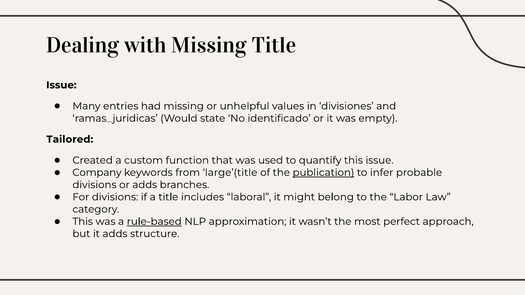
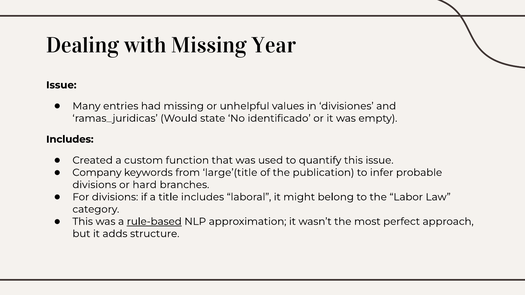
Missing Title: Title -> Year
Tailored at (70, 139): Tailored -> Includes
publication underline: present -> none
or adds: adds -> hard
